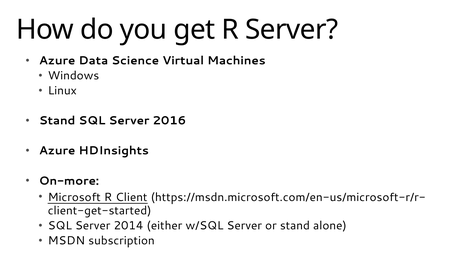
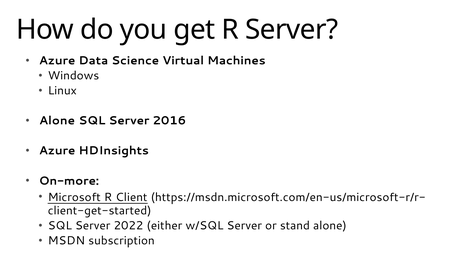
Stand at (57, 121): Stand -> Alone
2014: 2014 -> 2022
